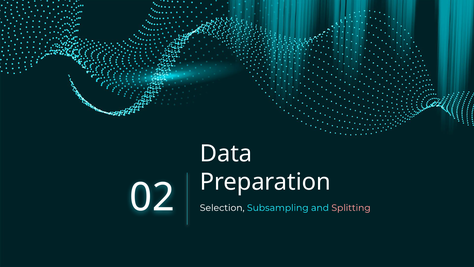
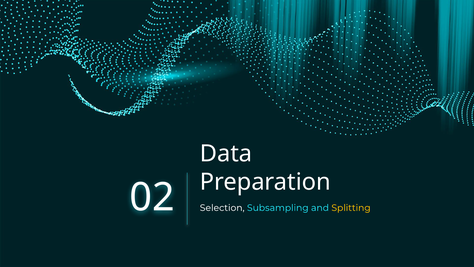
Splitting colour: pink -> yellow
